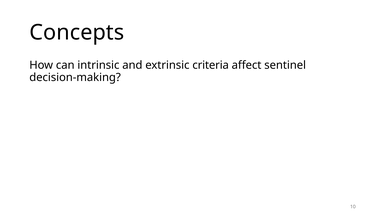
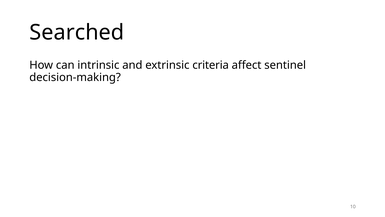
Concepts: Concepts -> Searched
